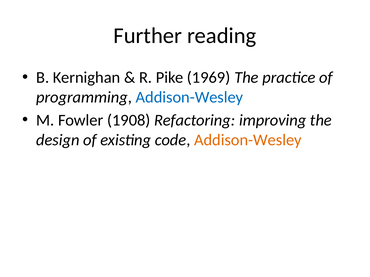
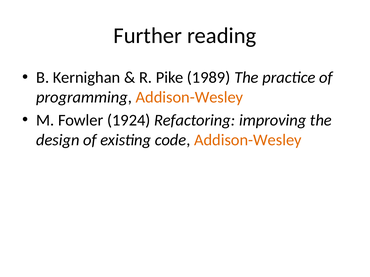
1969: 1969 -> 1989
Addison-Wesley at (189, 97) colour: blue -> orange
1908: 1908 -> 1924
